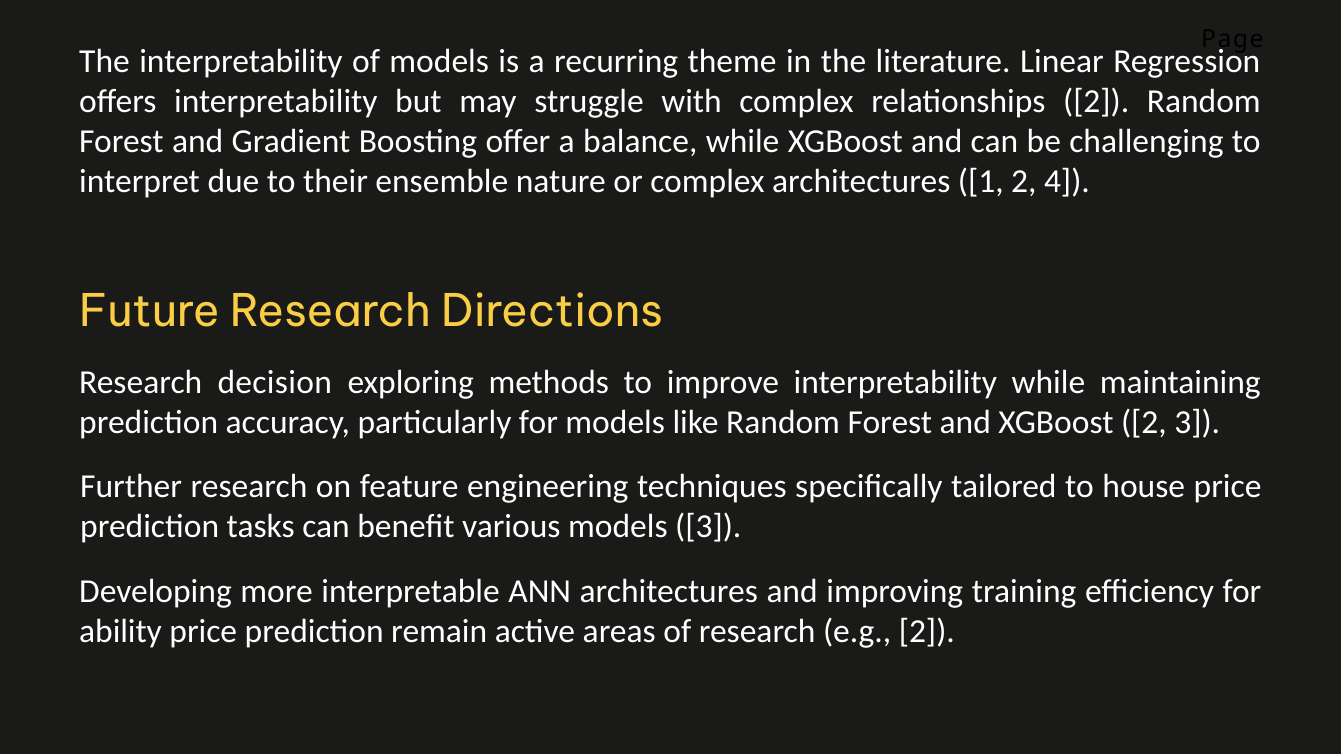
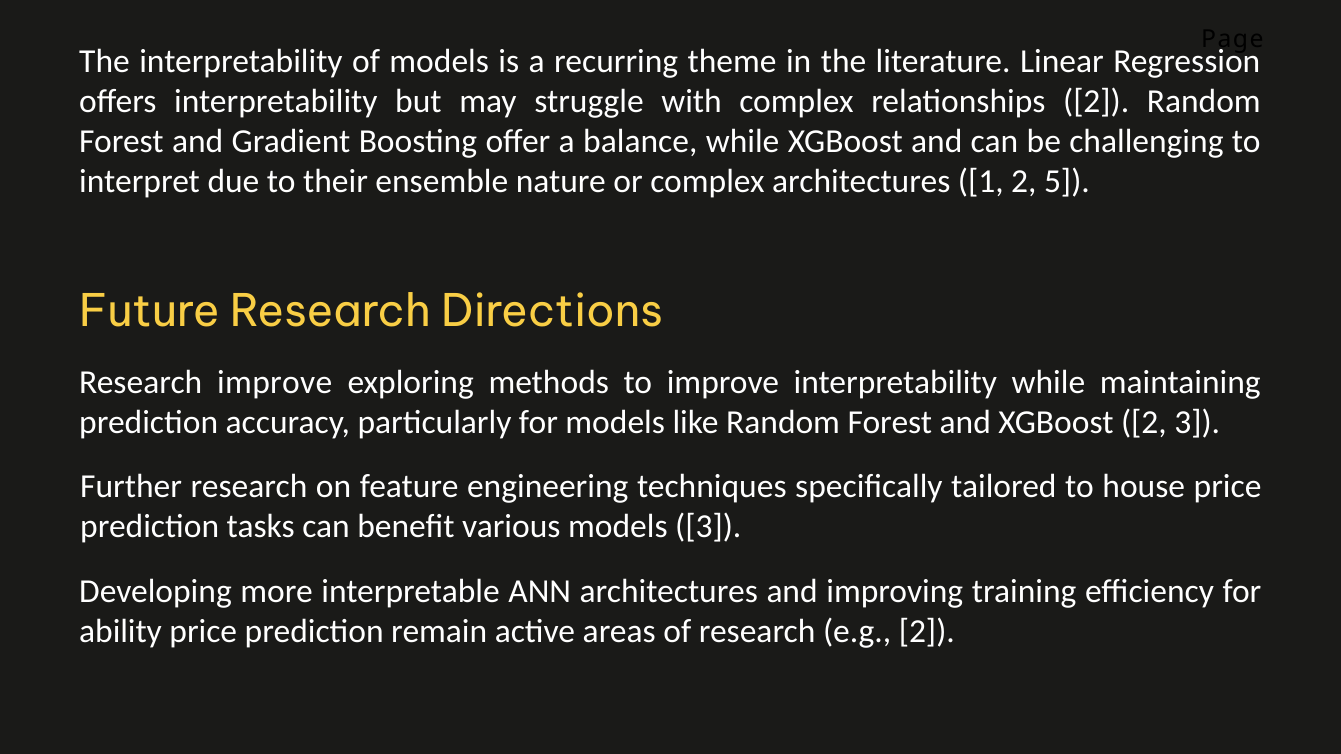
4: 4 -> 5
Research decision: decision -> improve
